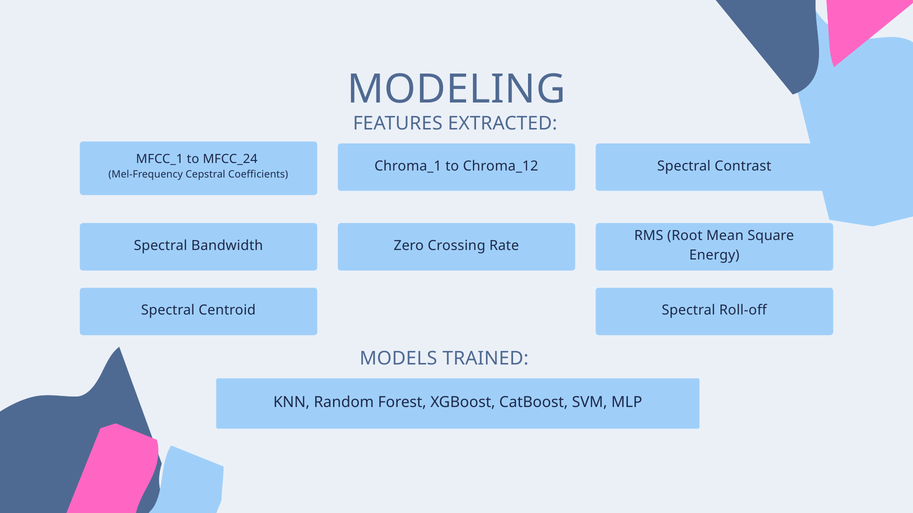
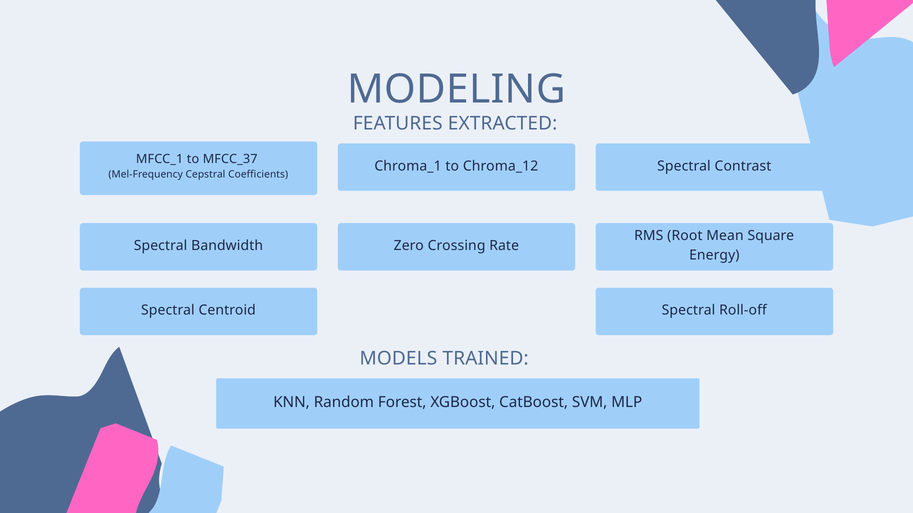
MFCC_24: MFCC_24 -> MFCC_37
